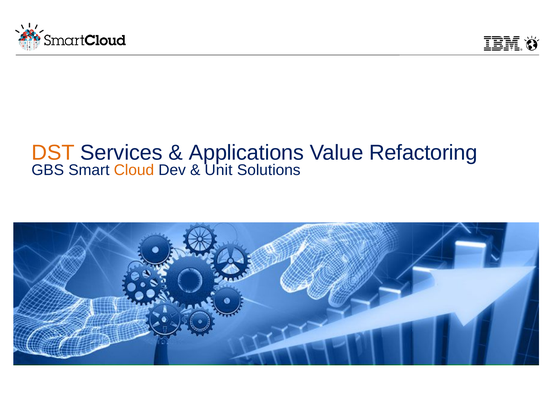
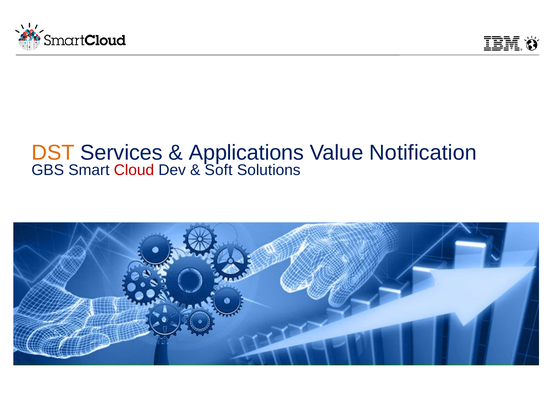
Refactoring: Refactoring -> Notification
Cloud colour: orange -> red
Unit: Unit -> Soft
